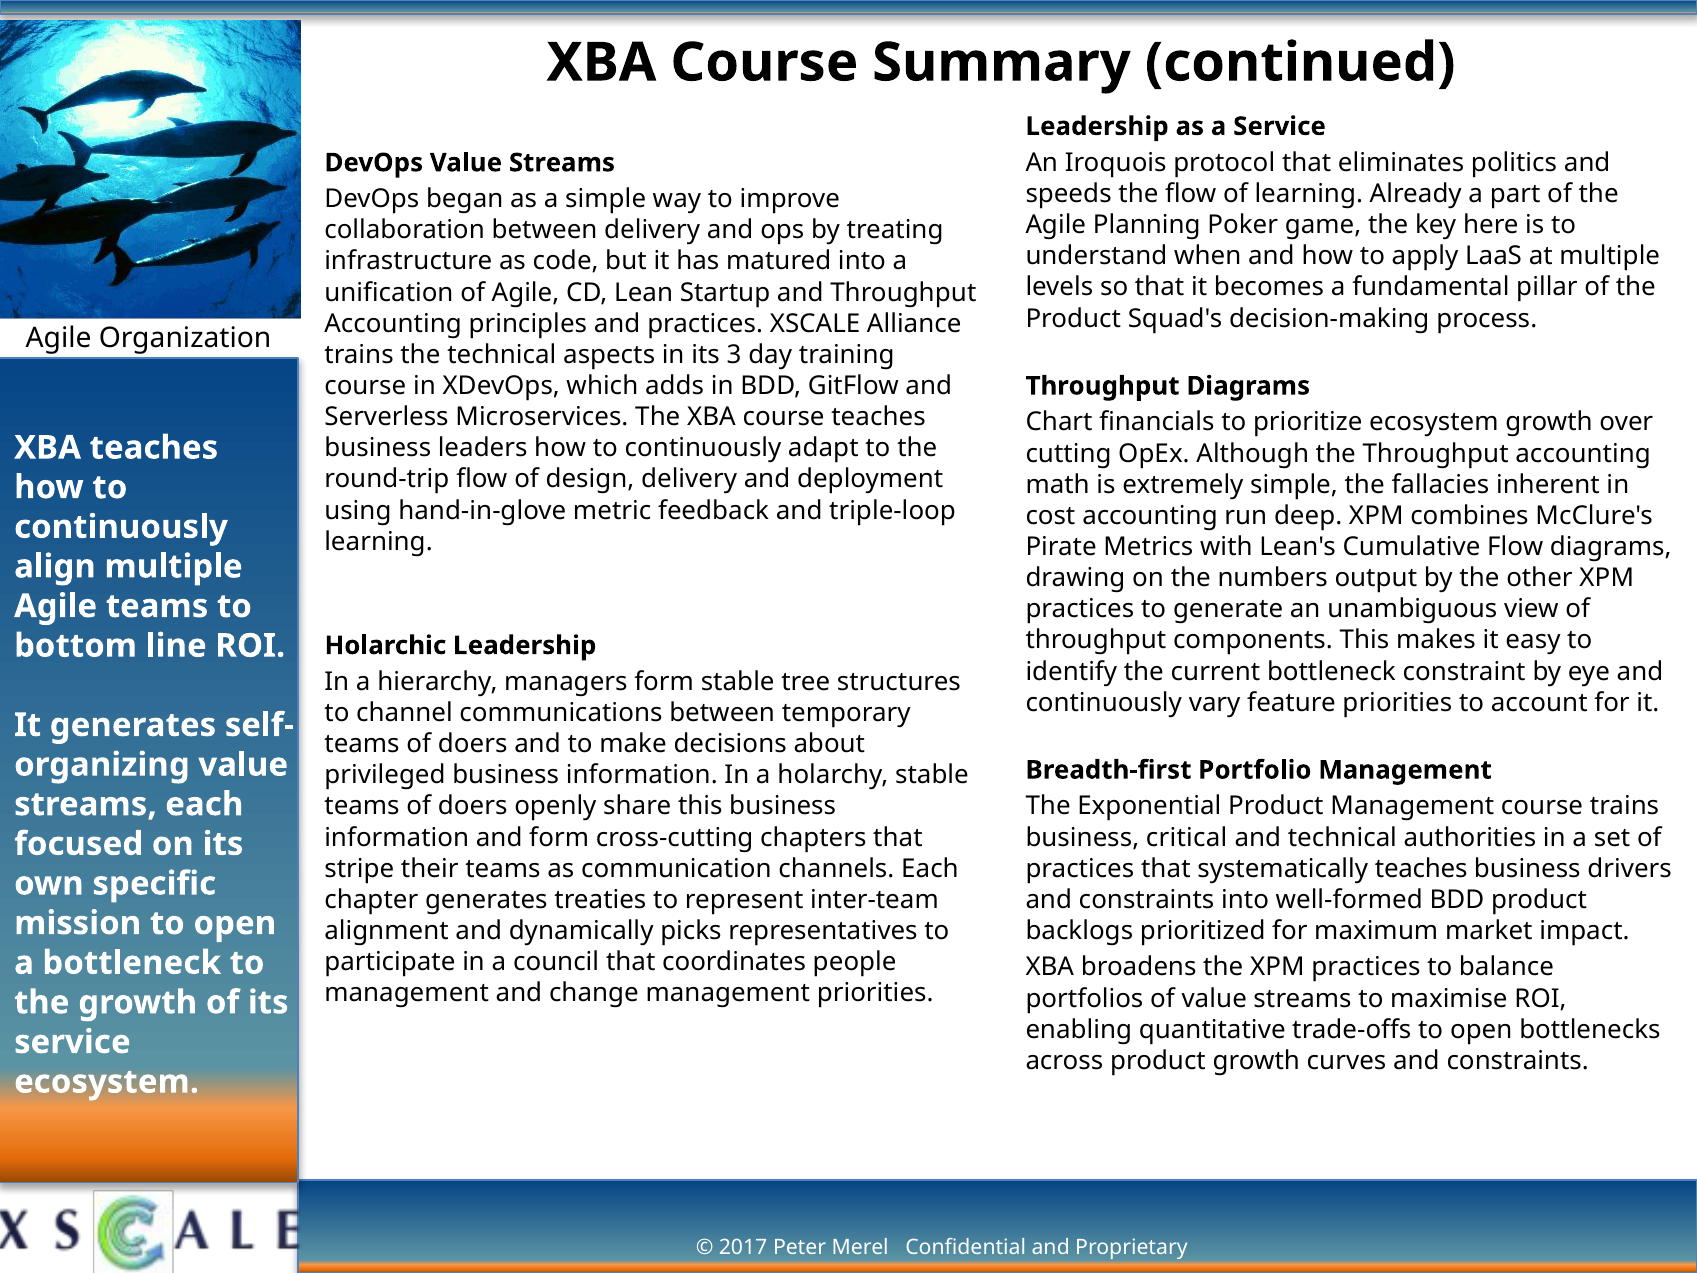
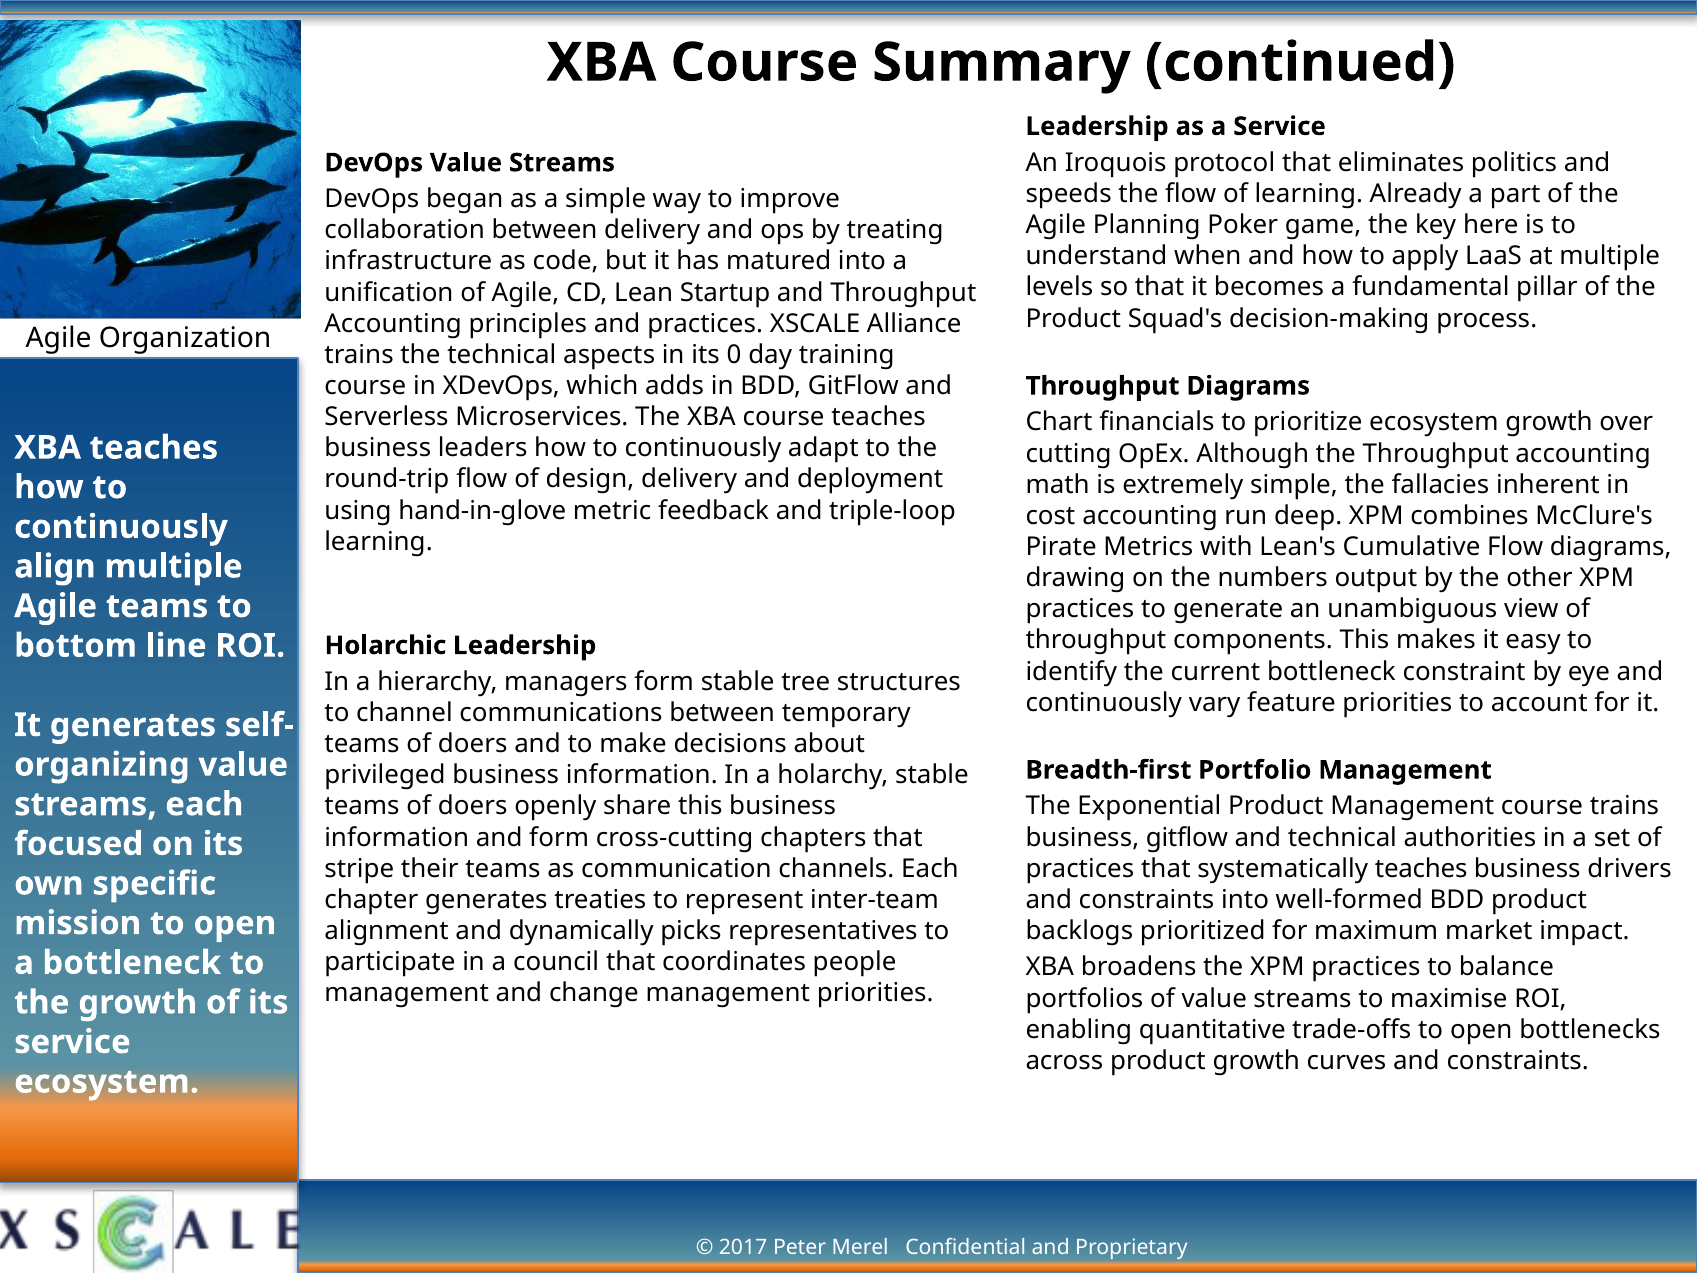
3: 3 -> 0
business critical: critical -> gitflow
